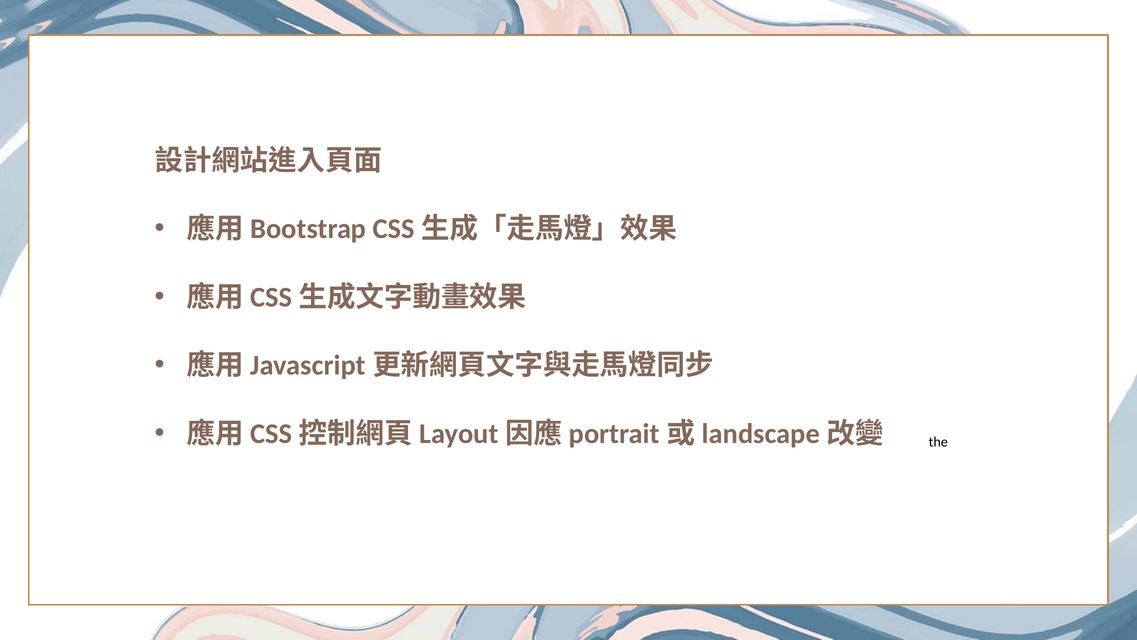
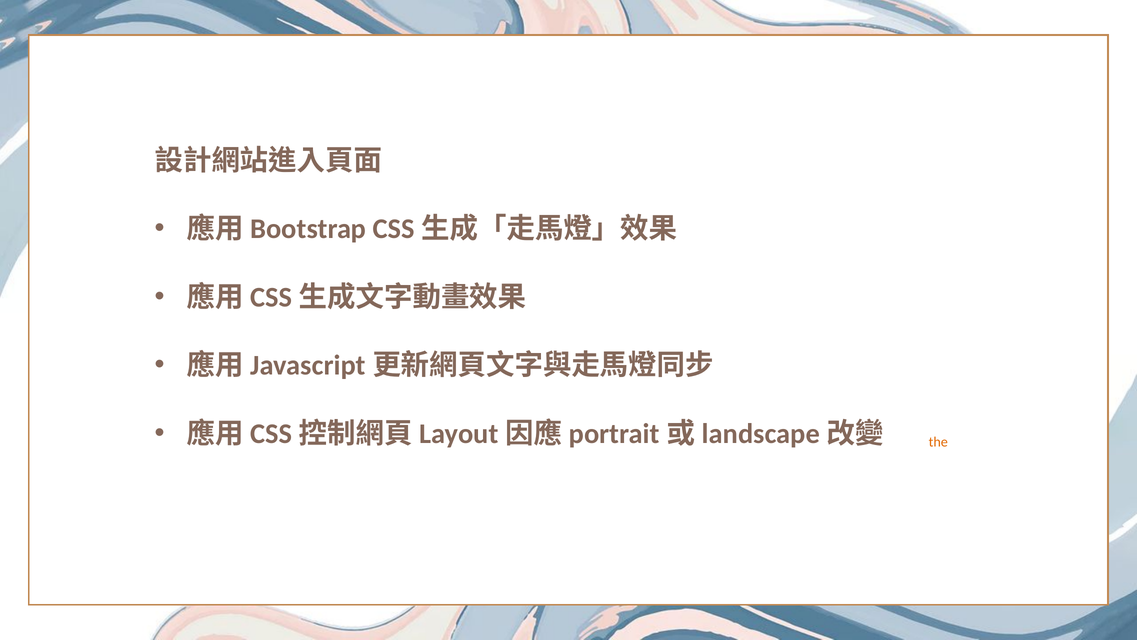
the at (938, 442) colour: black -> orange
